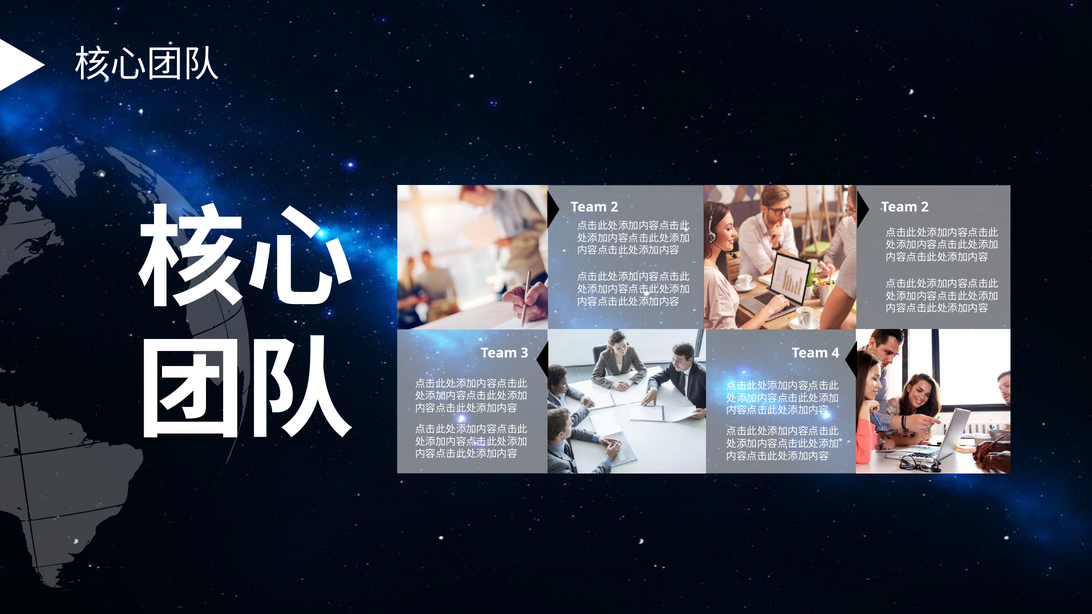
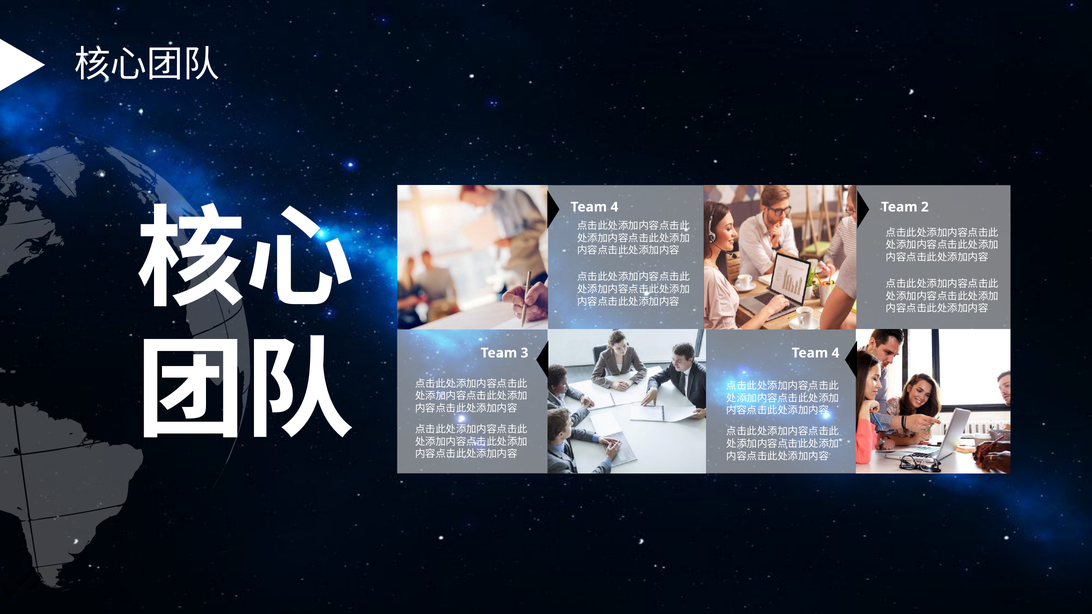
2 at (614, 207): 2 -> 4
